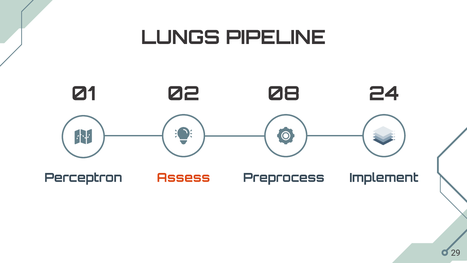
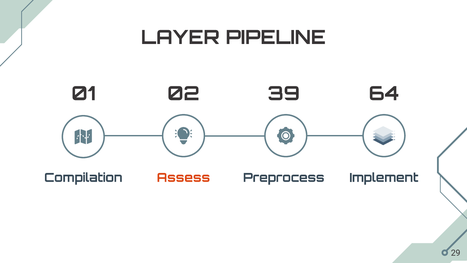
LUNGS: LUNGS -> LAYER
08: 08 -> 39
24: 24 -> 64
Perceptron: Perceptron -> Compilation
